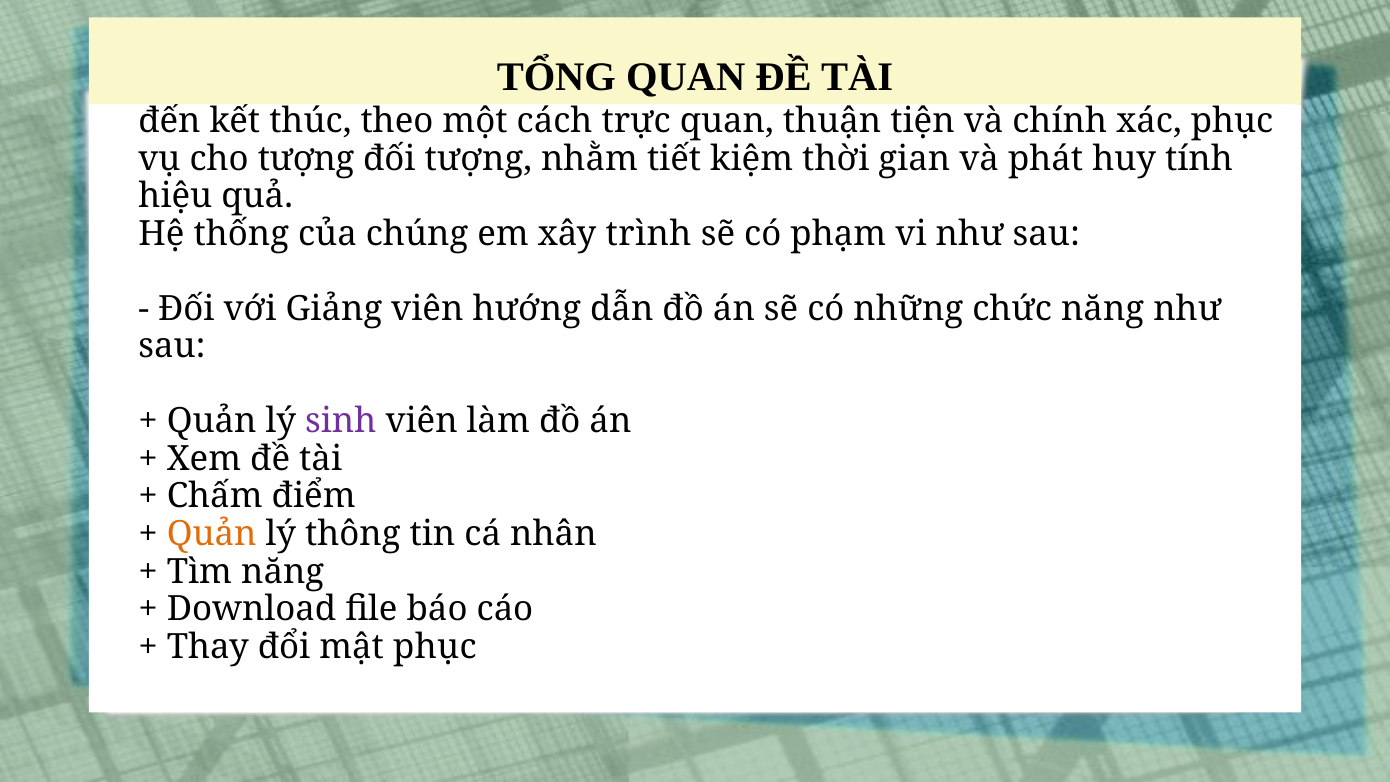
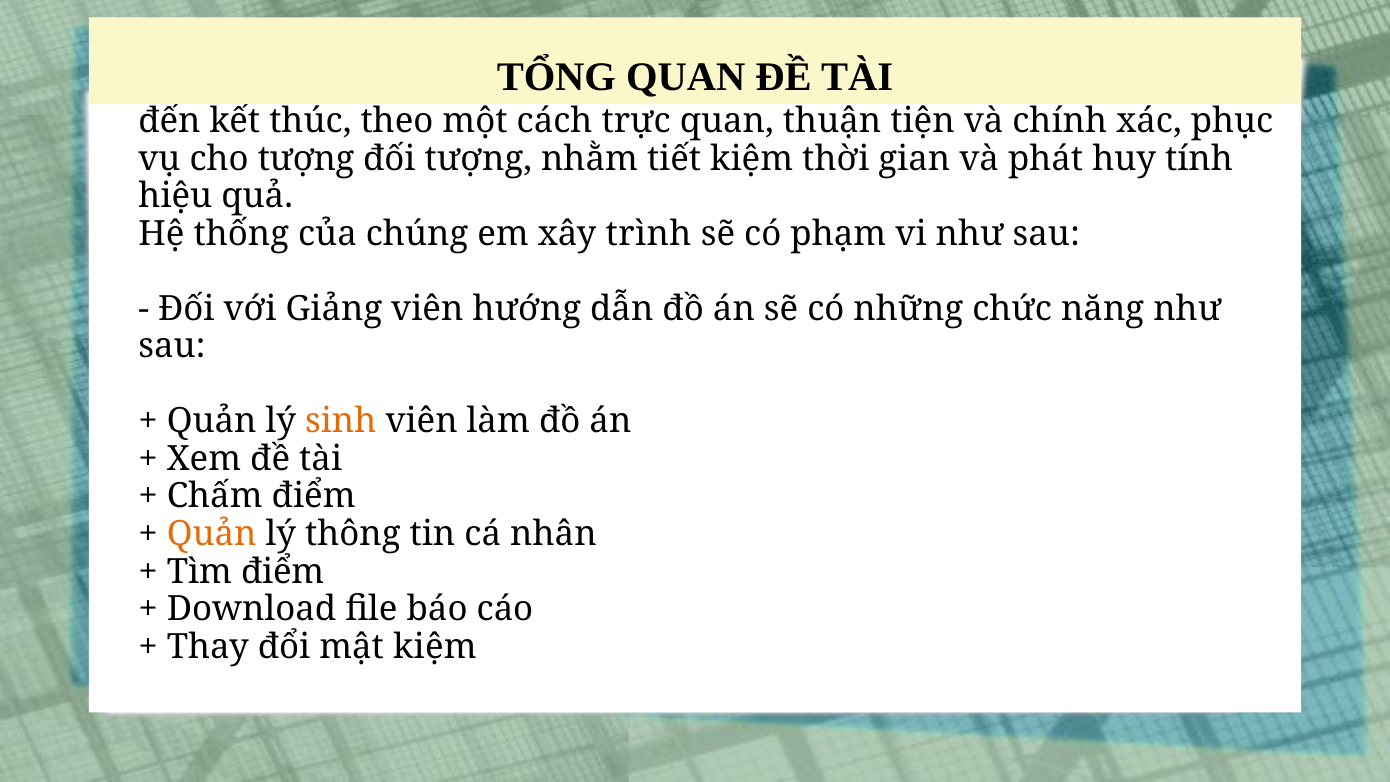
sinh colour: purple -> orange
Tìm năng: năng -> điểm
mật phục: phục -> kiệm
